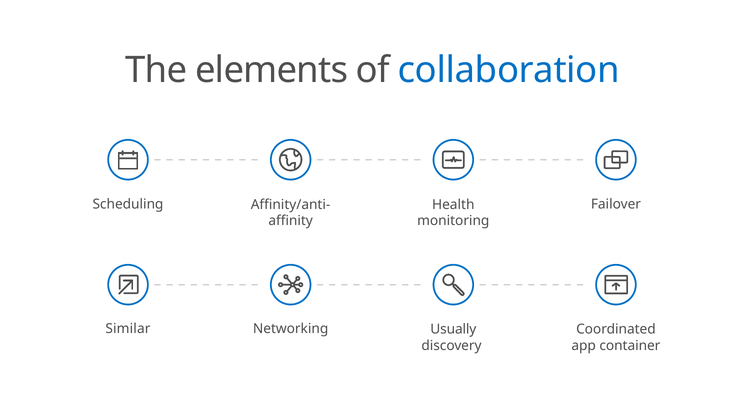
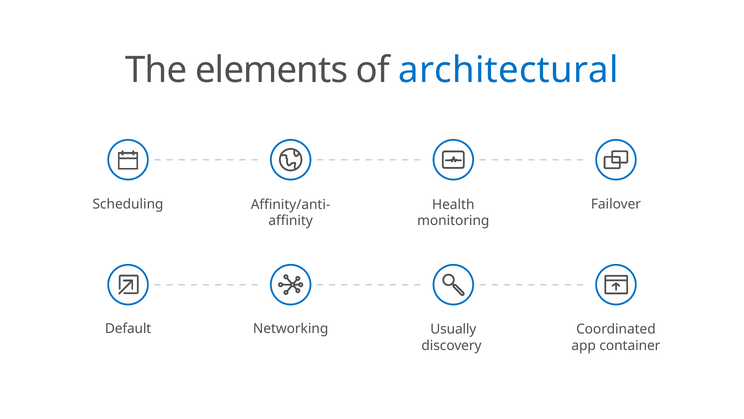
collaboration: collaboration -> architectural
Similar: Similar -> Default
